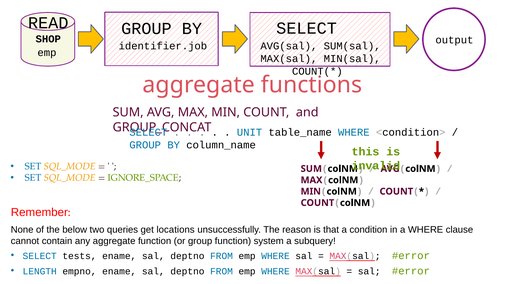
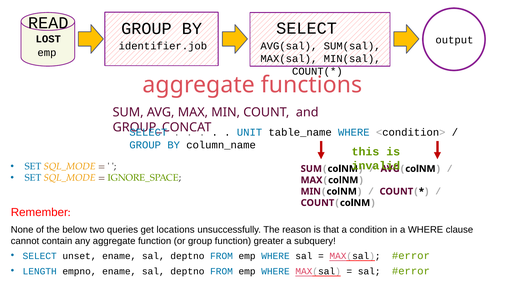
SHOP: SHOP -> LOST
system: system -> greater
tests: tests -> unset
